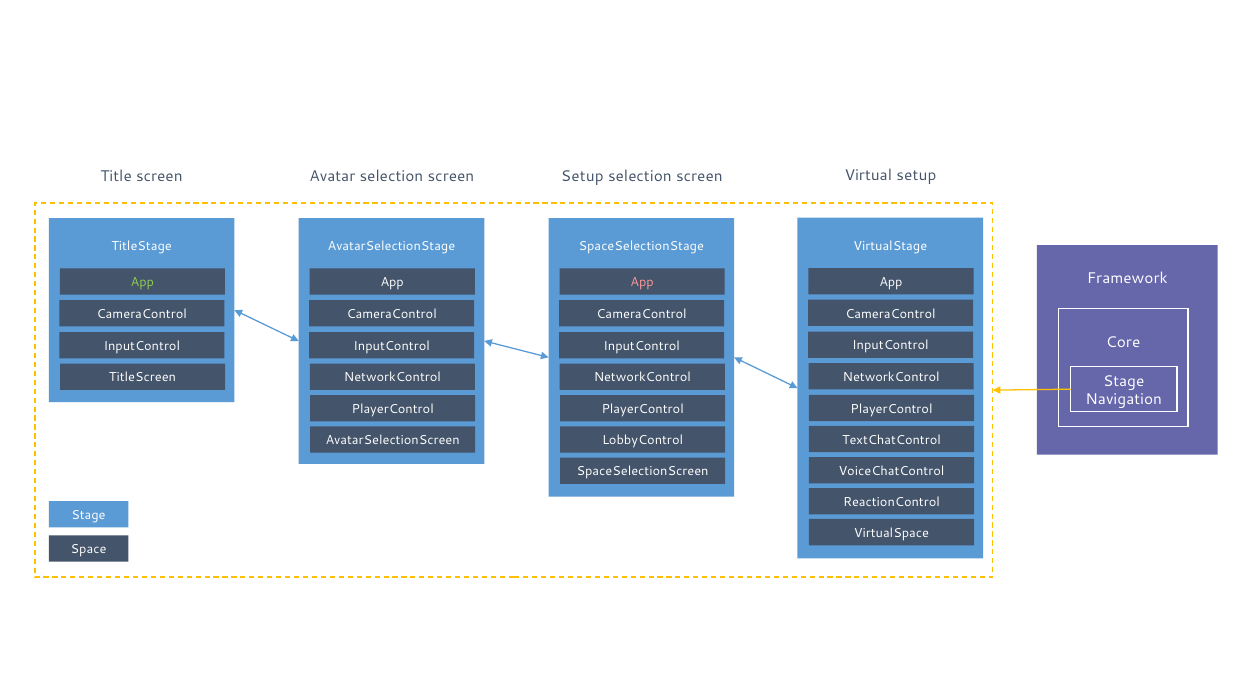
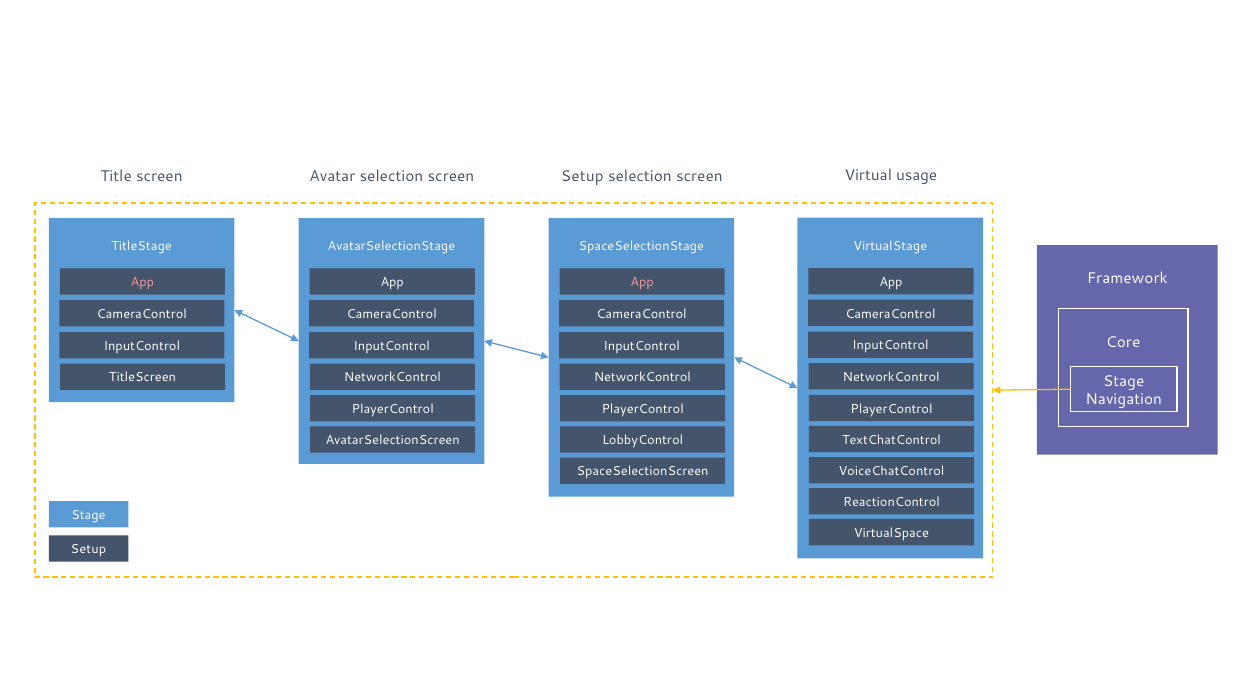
Virtual setup: setup -> usage
App at (142, 282) colour: light green -> pink
Space at (89, 549): Space -> Setup
